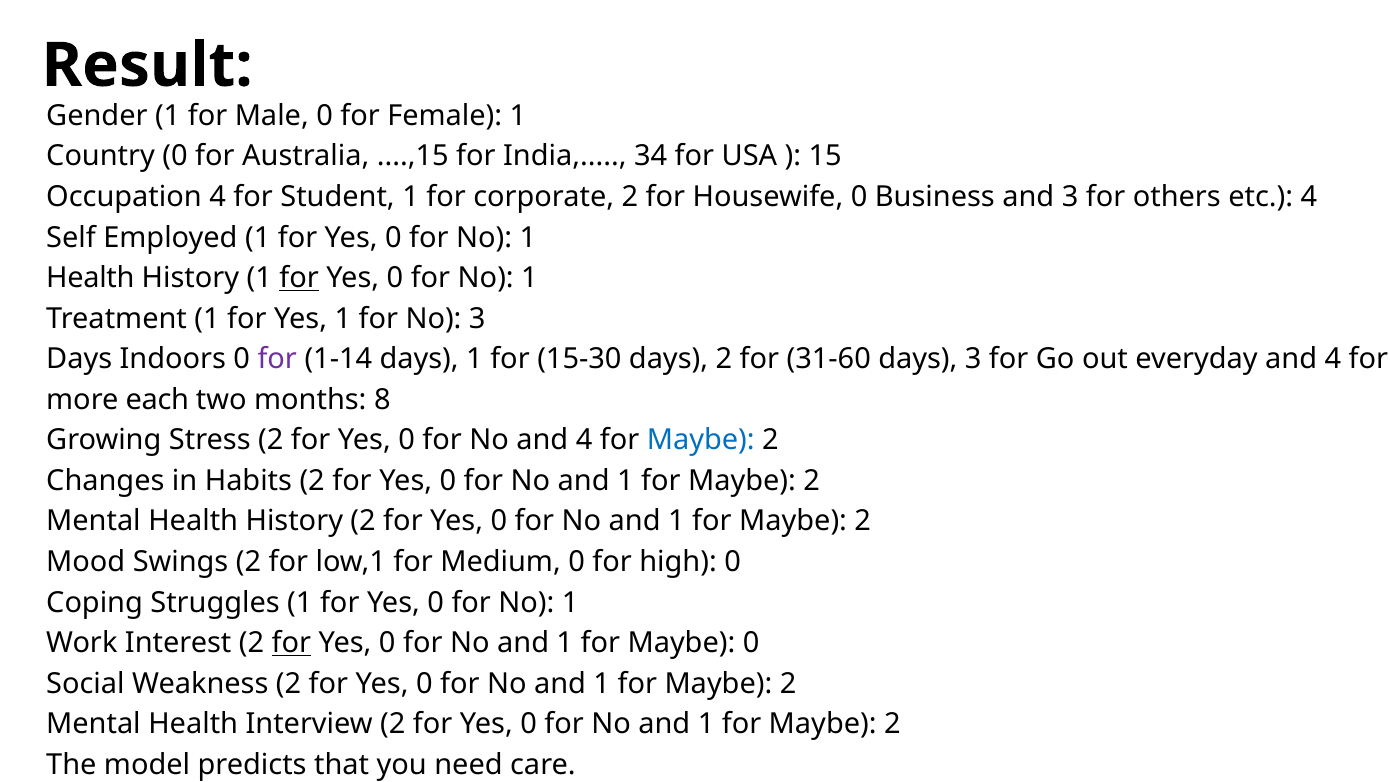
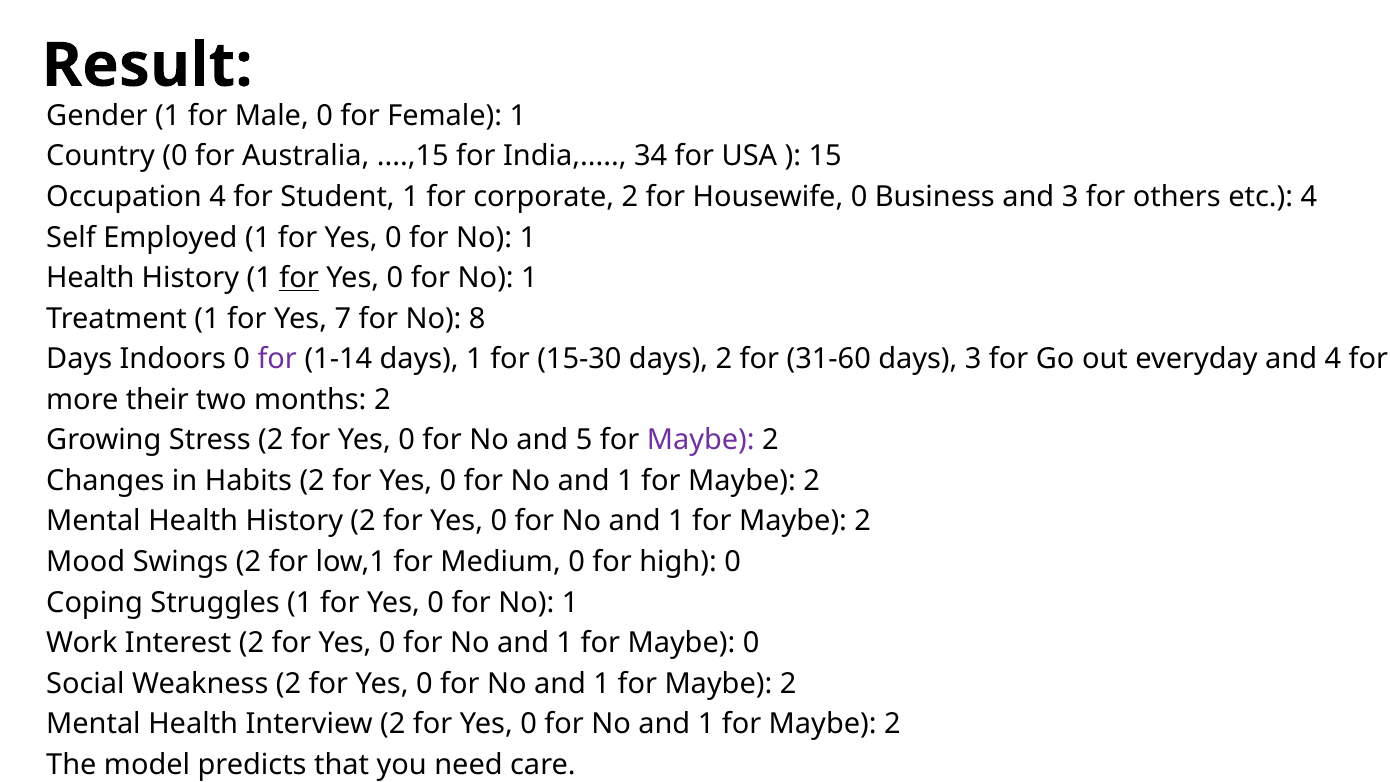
Yes 1: 1 -> 7
No 3: 3 -> 8
each: each -> their
months 8: 8 -> 2
No and 4: 4 -> 5
Maybe at (701, 440) colour: blue -> purple
for at (291, 643) underline: present -> none
